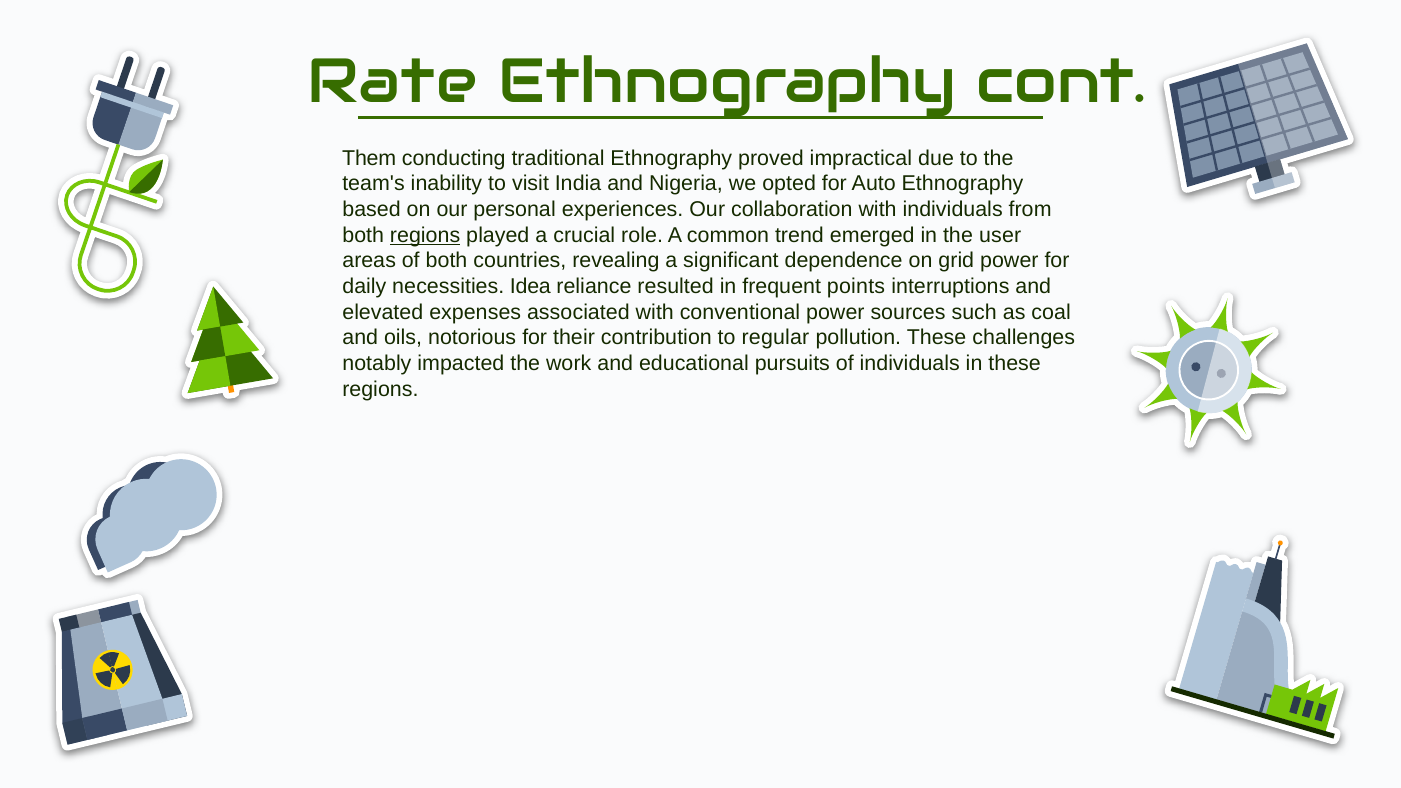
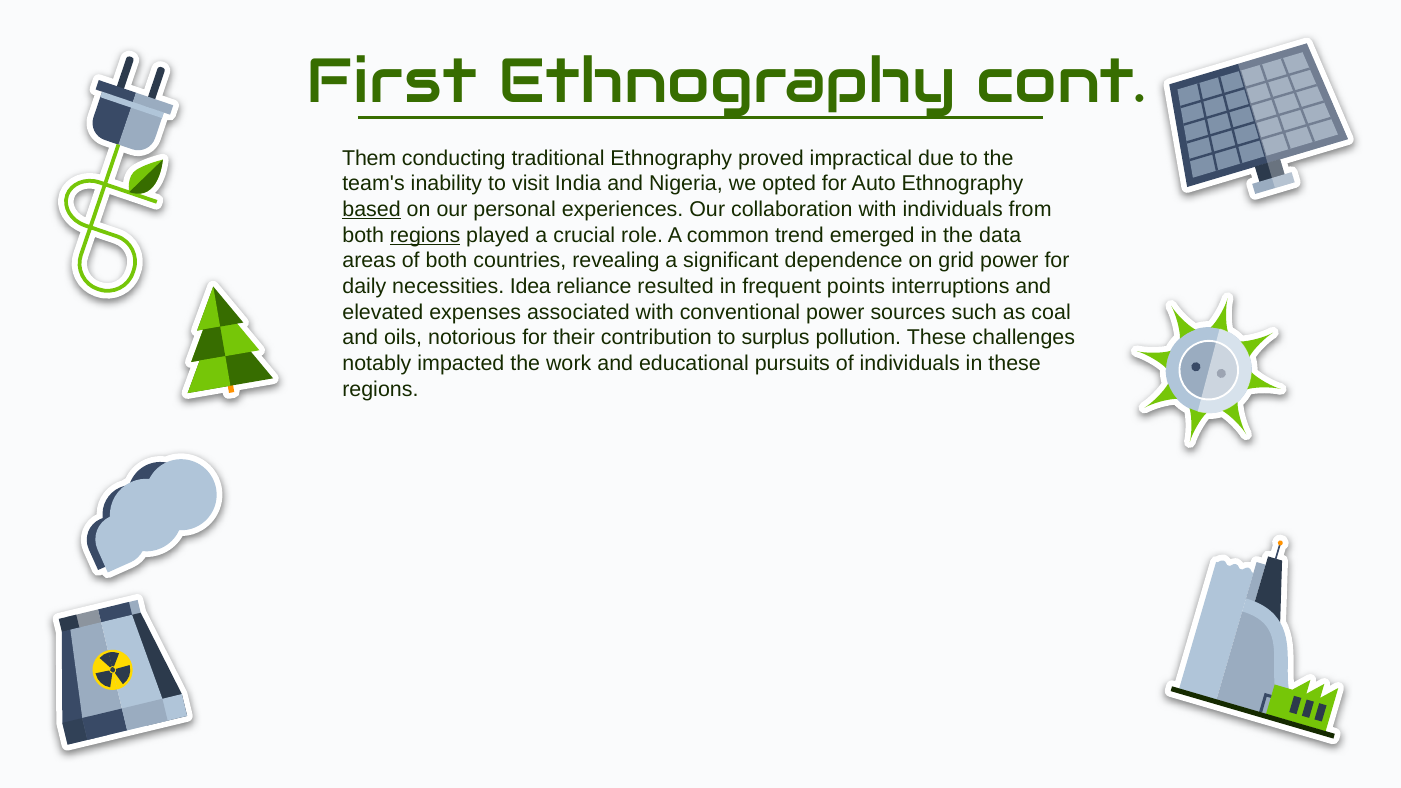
Rate: Rate -> First
based underline: none -> present
user: user -> data
regular: regular -> surplus
